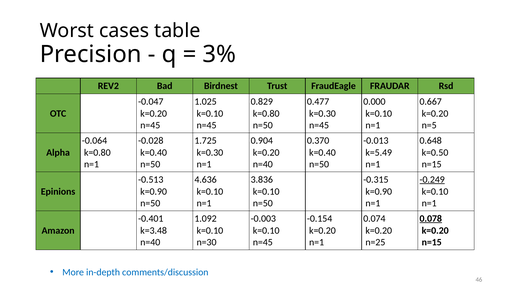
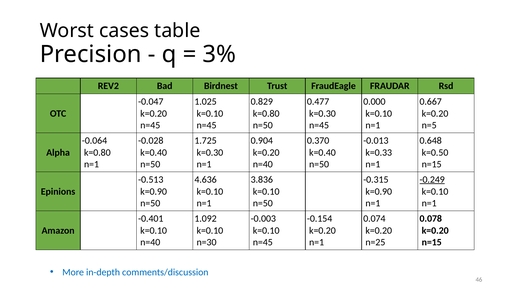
k=5.49: k=5.49 -> k=0.33
0.078 underline: present -> none
k=3.48 at (154, 231): k=3.48 -> k=0.10
